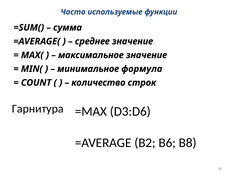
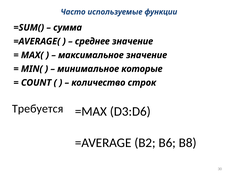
формула: формула -> которые
Гарнитура: Гарнитура -> Требуется
